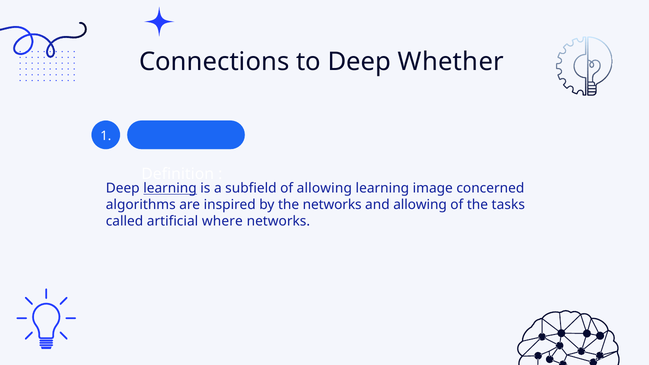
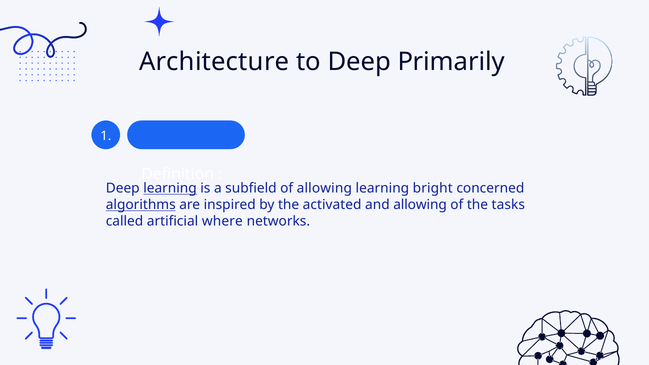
Connections: Connections -> Architecture
Whether: Whether -> Primarily
image: image -> bright
algorithms underline: none -> present
the networks: networks -> activated
